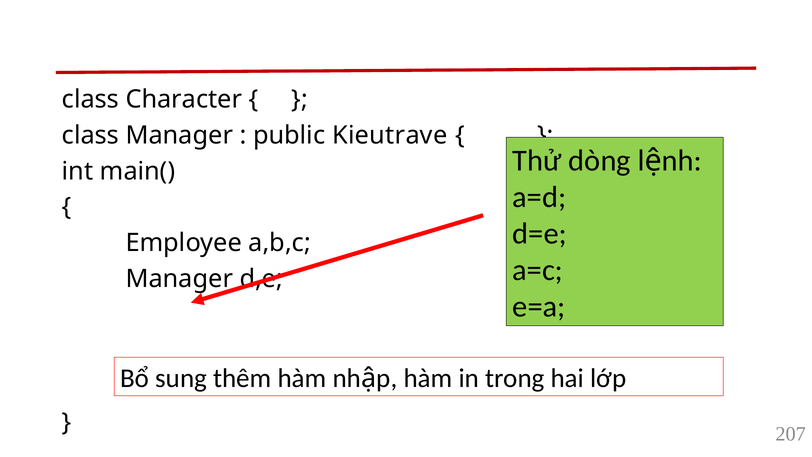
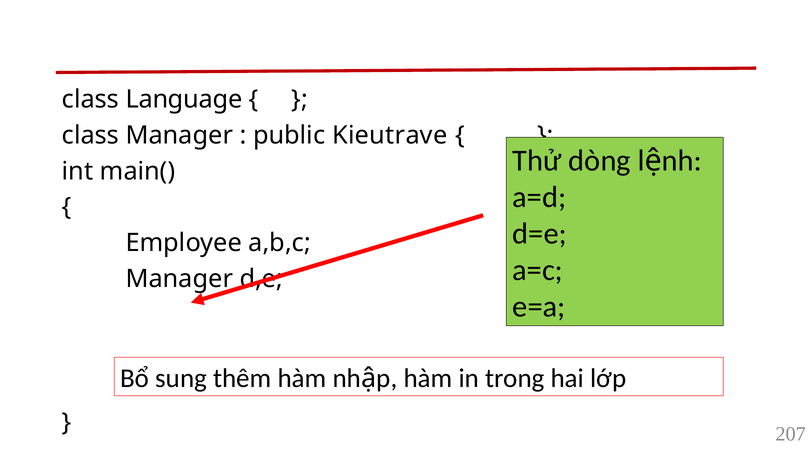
Character: Character -> Language
